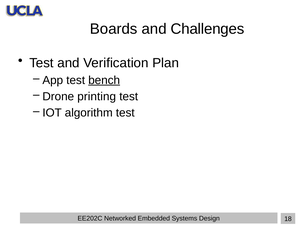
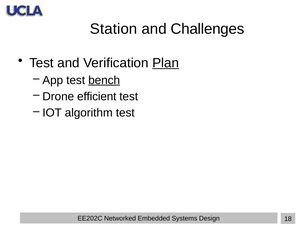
Boards: Boards -> Station
Plan underline: none -> present
printing: printing -> efficient
